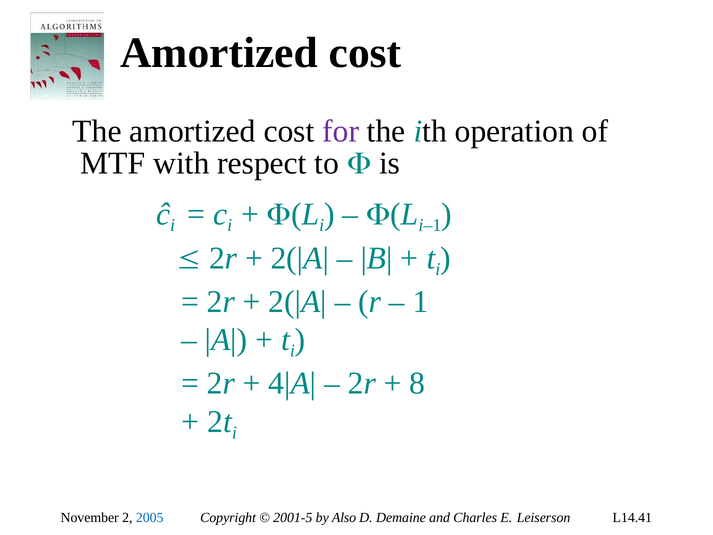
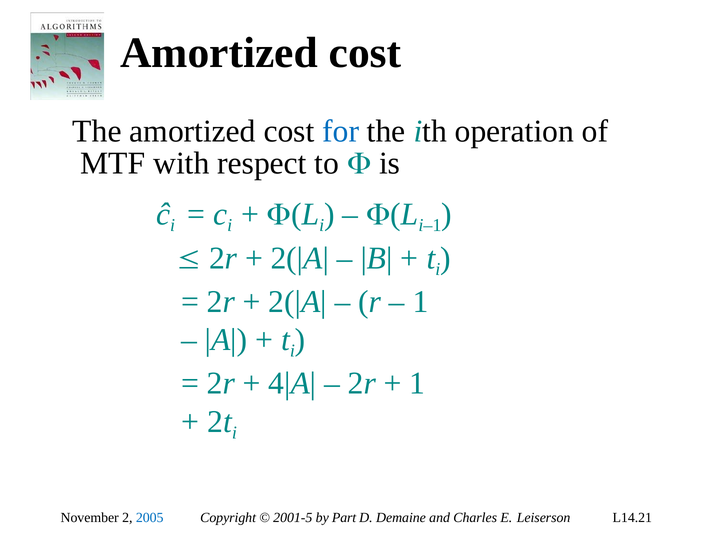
for colour: purple -> blue
8 at (417, 383): 8 -> 1
Also: Also -> Part
L14.41: L14.41 -> L14.21
